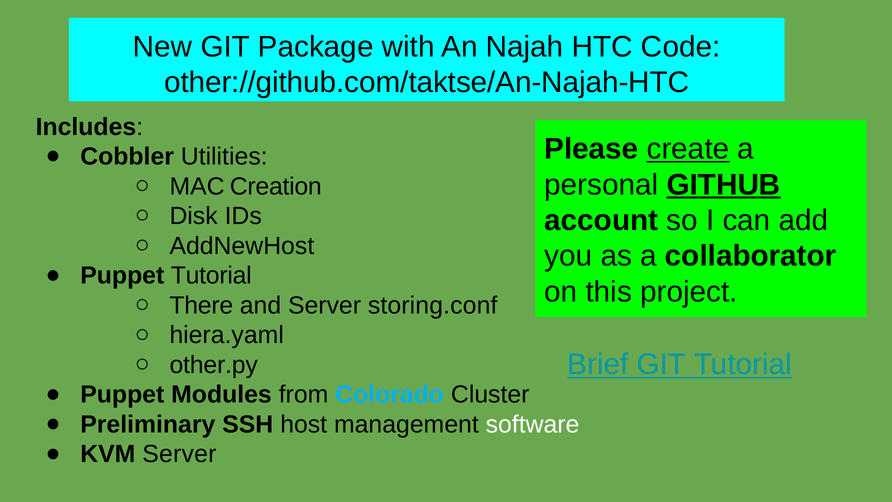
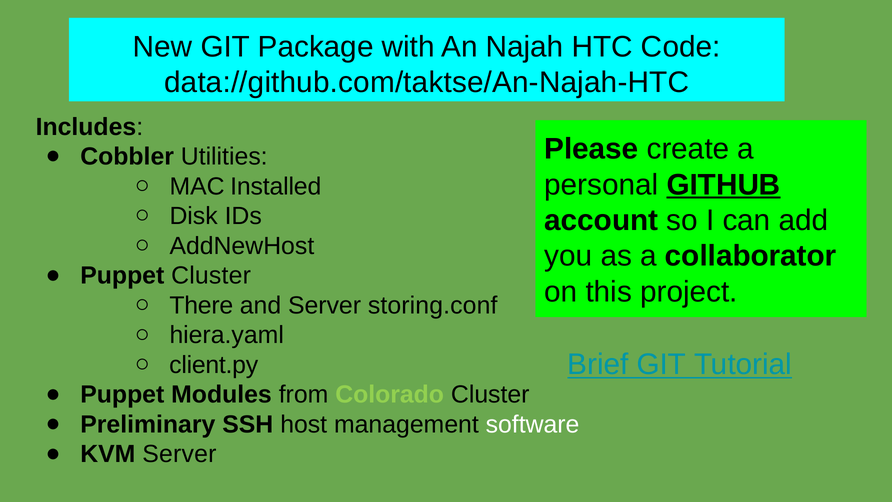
other://github.com/taktse/An-Najah-HTC: other://github.com/taktse/An-Najah-HTC -> data://github.com/taktse/An-Najah-HTC
create underline: present -> none
Creation: Creation -> Installed
Puppet Tutorial: Tutorial -> Cluster
other.py: other.py -> client.py
Colorado colour: light blue -> light green
